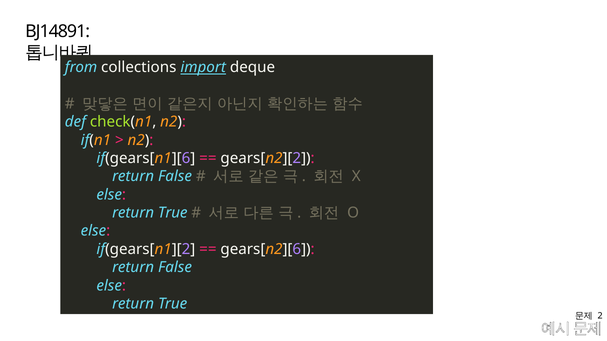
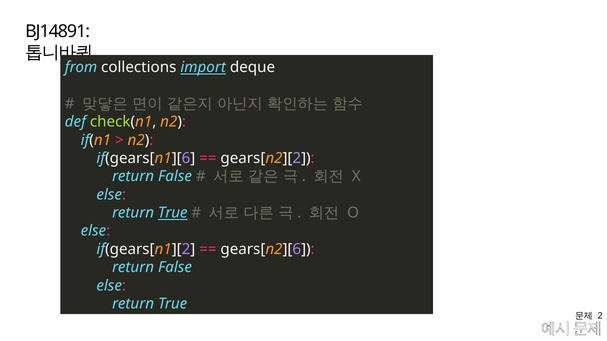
True at (173, 213) underline: none -> present
